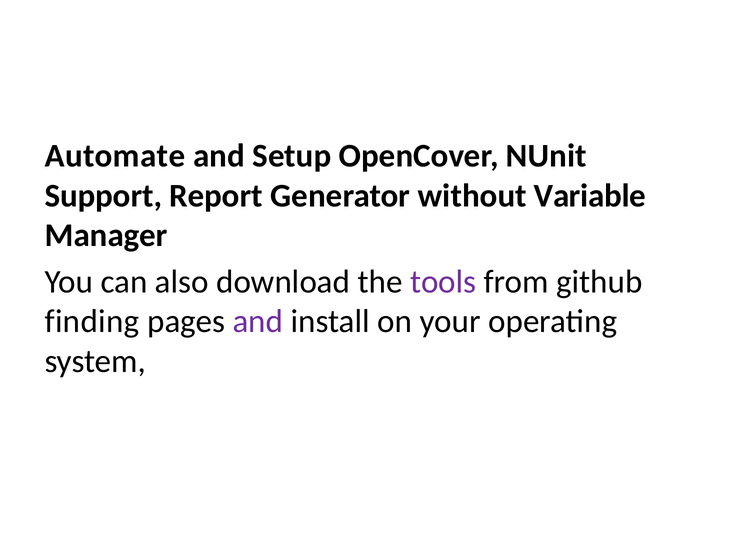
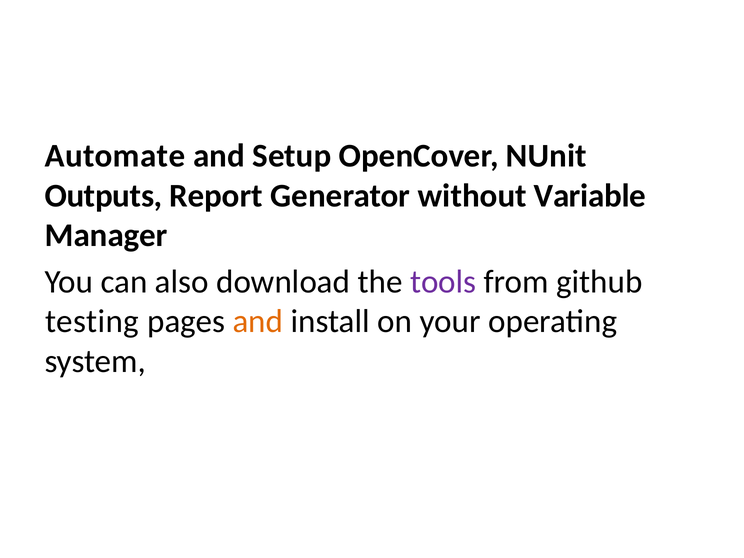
Support: Support -> Outputs
finding: finding -> testing
and at (258, 321) colour: purple -> orange
